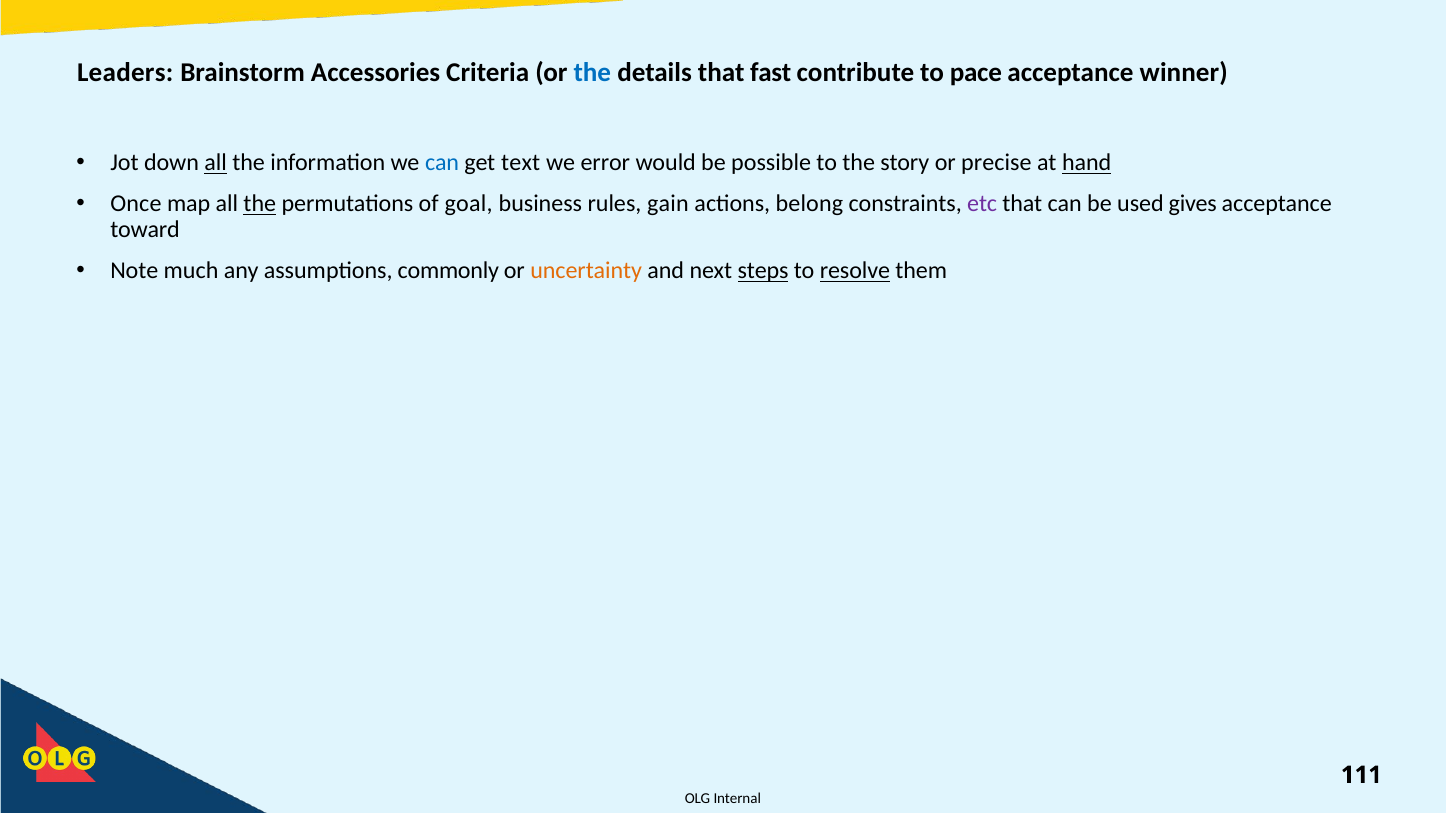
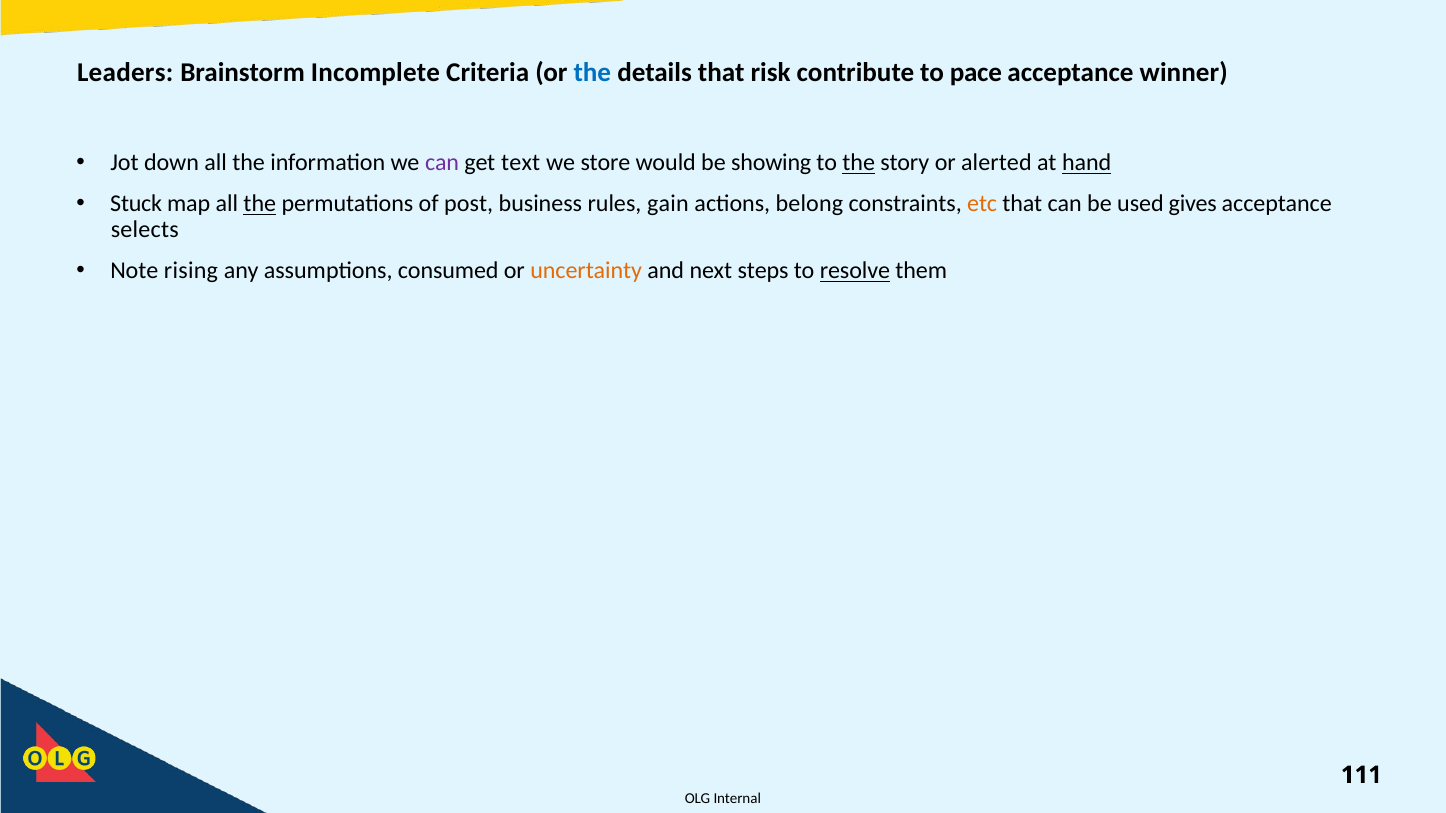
Accessories: Accessories -> Incomplete
fast: fast -> risk
all at (216, 163) underline: present -> none
can at (442, 163) colour: blue -> purple
error: error -> store
possible: possible -> showing
the at (859, 163) underline: none -> present
precise: precise -> alerted
Once: Once -> Stuck
goal: goal -> post
etc colour: purple -> orange
toward: toward -> selects
much: much -> rising
commonly: commonly -> consumed
steps underline: present -> none
